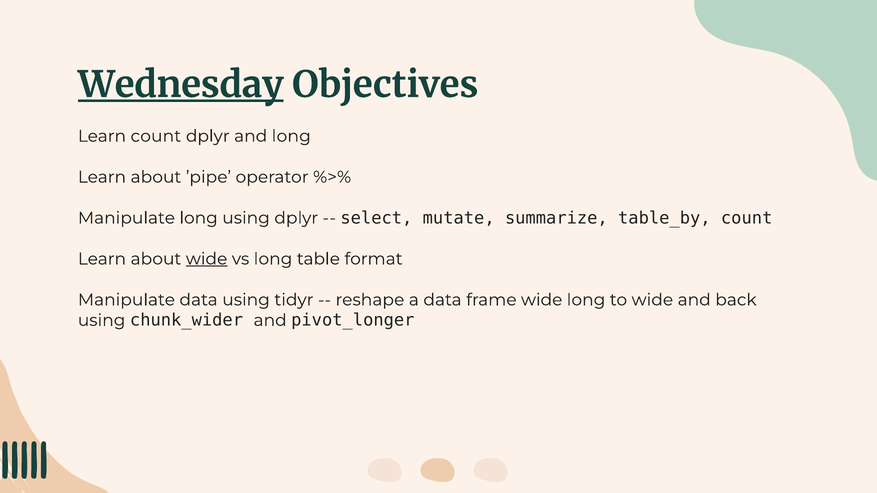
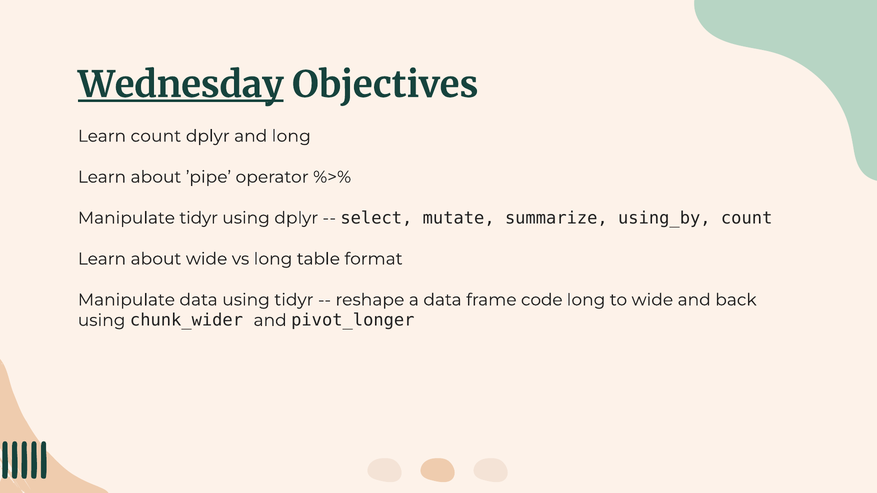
Manipulate long: long -> tidyr
table_by: table_by -> using_by
wide at (207, 259) underline: present -> none
frame wide: wide -> code
